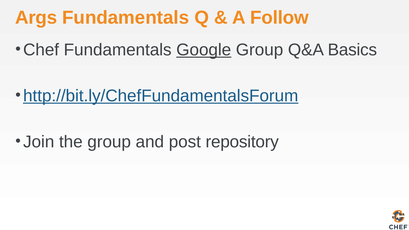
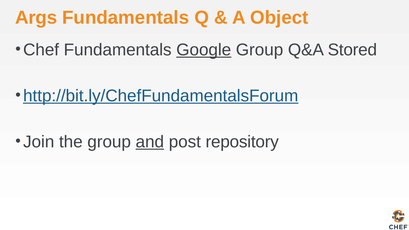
Follow: Follow -> Object
Basics: Basics -> Stored
and underline: none -> present
